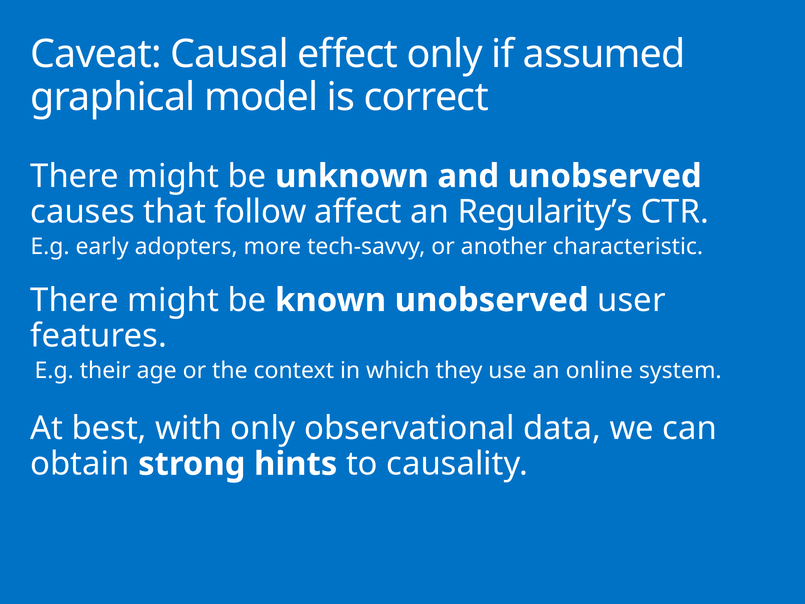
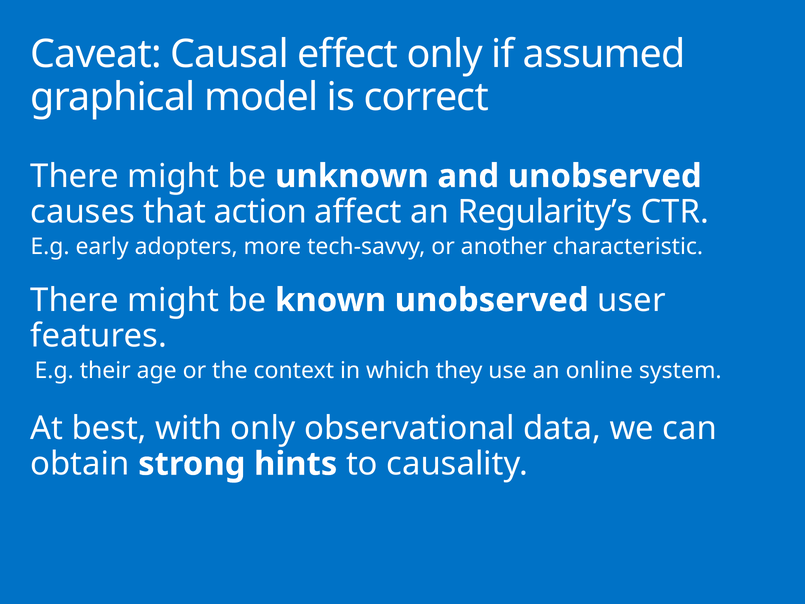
follow: follow -> action
